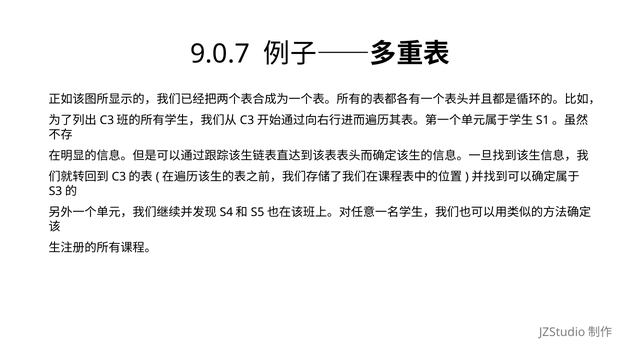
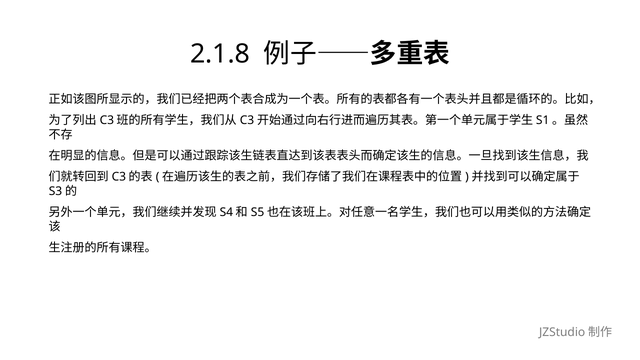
9.0.7: 9.0.7 -> 2.1.8
